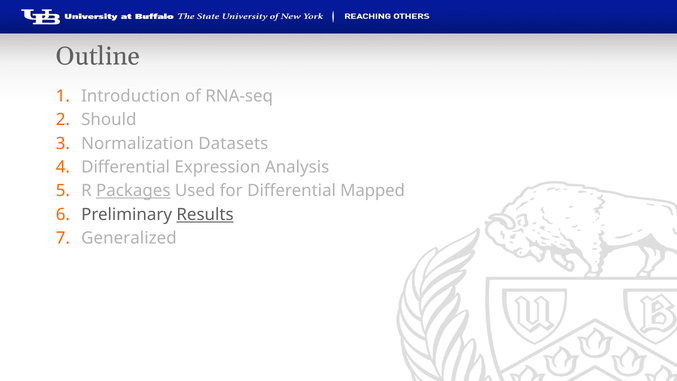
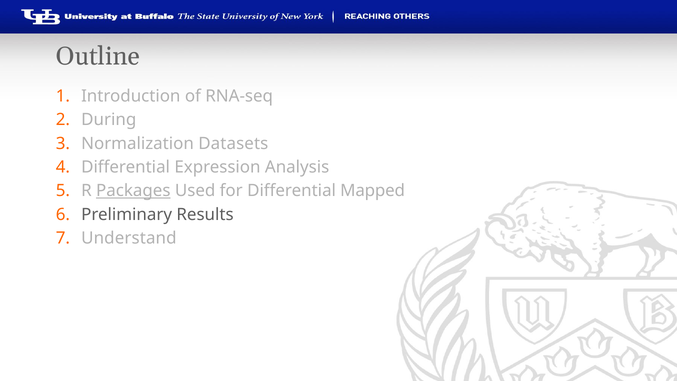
Should: Should -> During
Results underline: present -> none
Generalized: Generalized -> Understand
